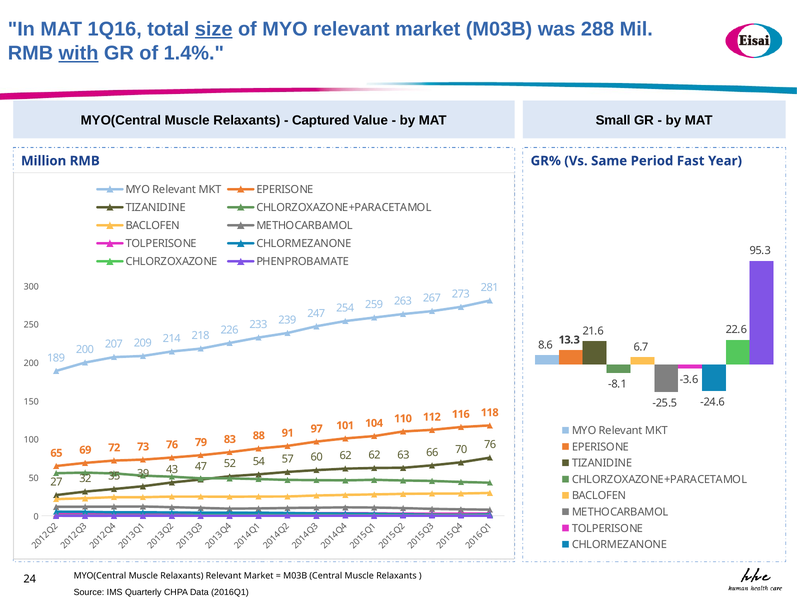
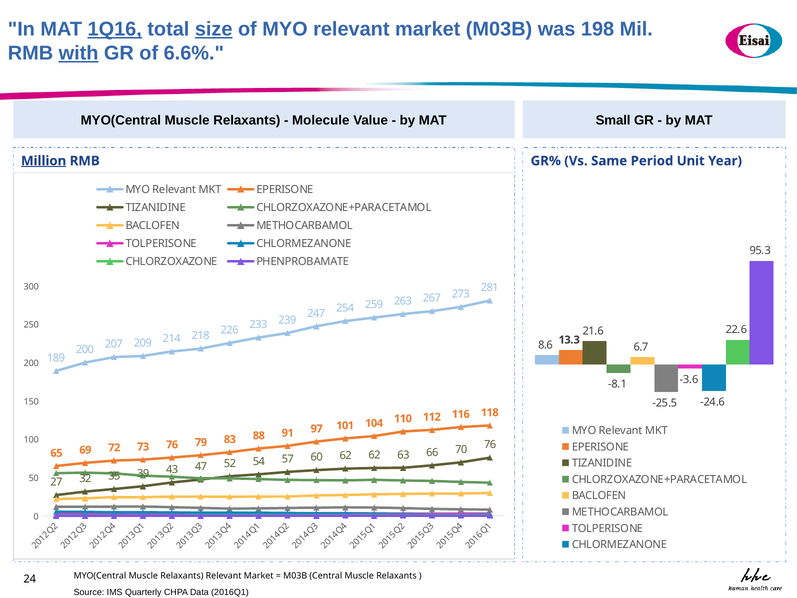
1Q16 underline: none -> present
288: 288 -> 198
1.4%: 1.4% -> 6.6%
Captured: Captured -> Molecule
Million underline: none -> present
Fast: Fast -> Unit
